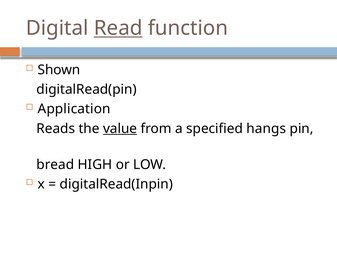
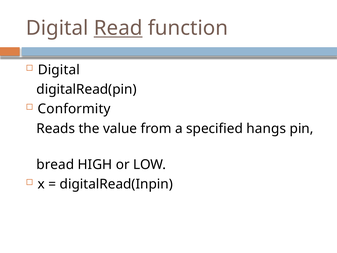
Shown at (59, 70): Shown -> Digital
Application: Application -> Conformity
value underline: present -> none
